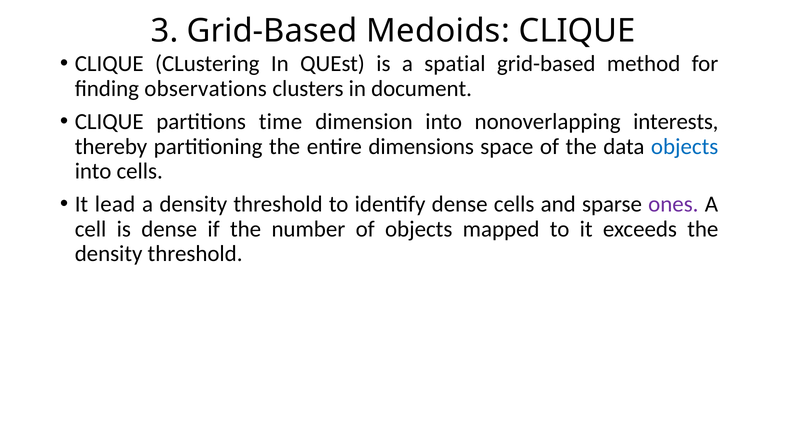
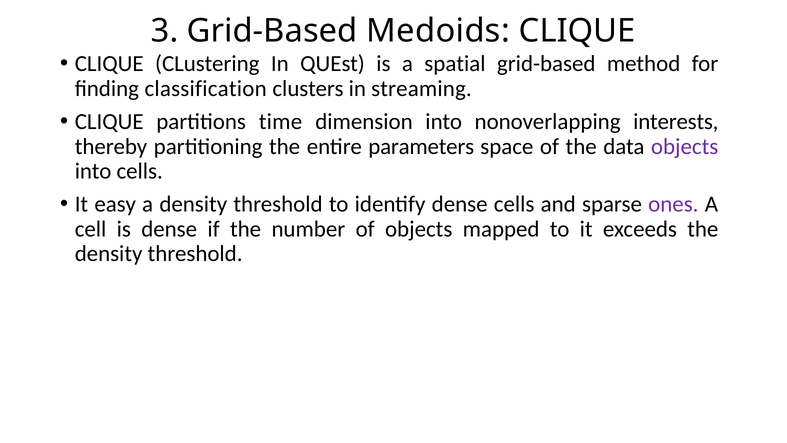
observations: observations -> classification
document: document -> streaming
dimensions: dimensions -> parameters
objects at (685, 146) colour: blue -> purple
lead: lead -> easy
